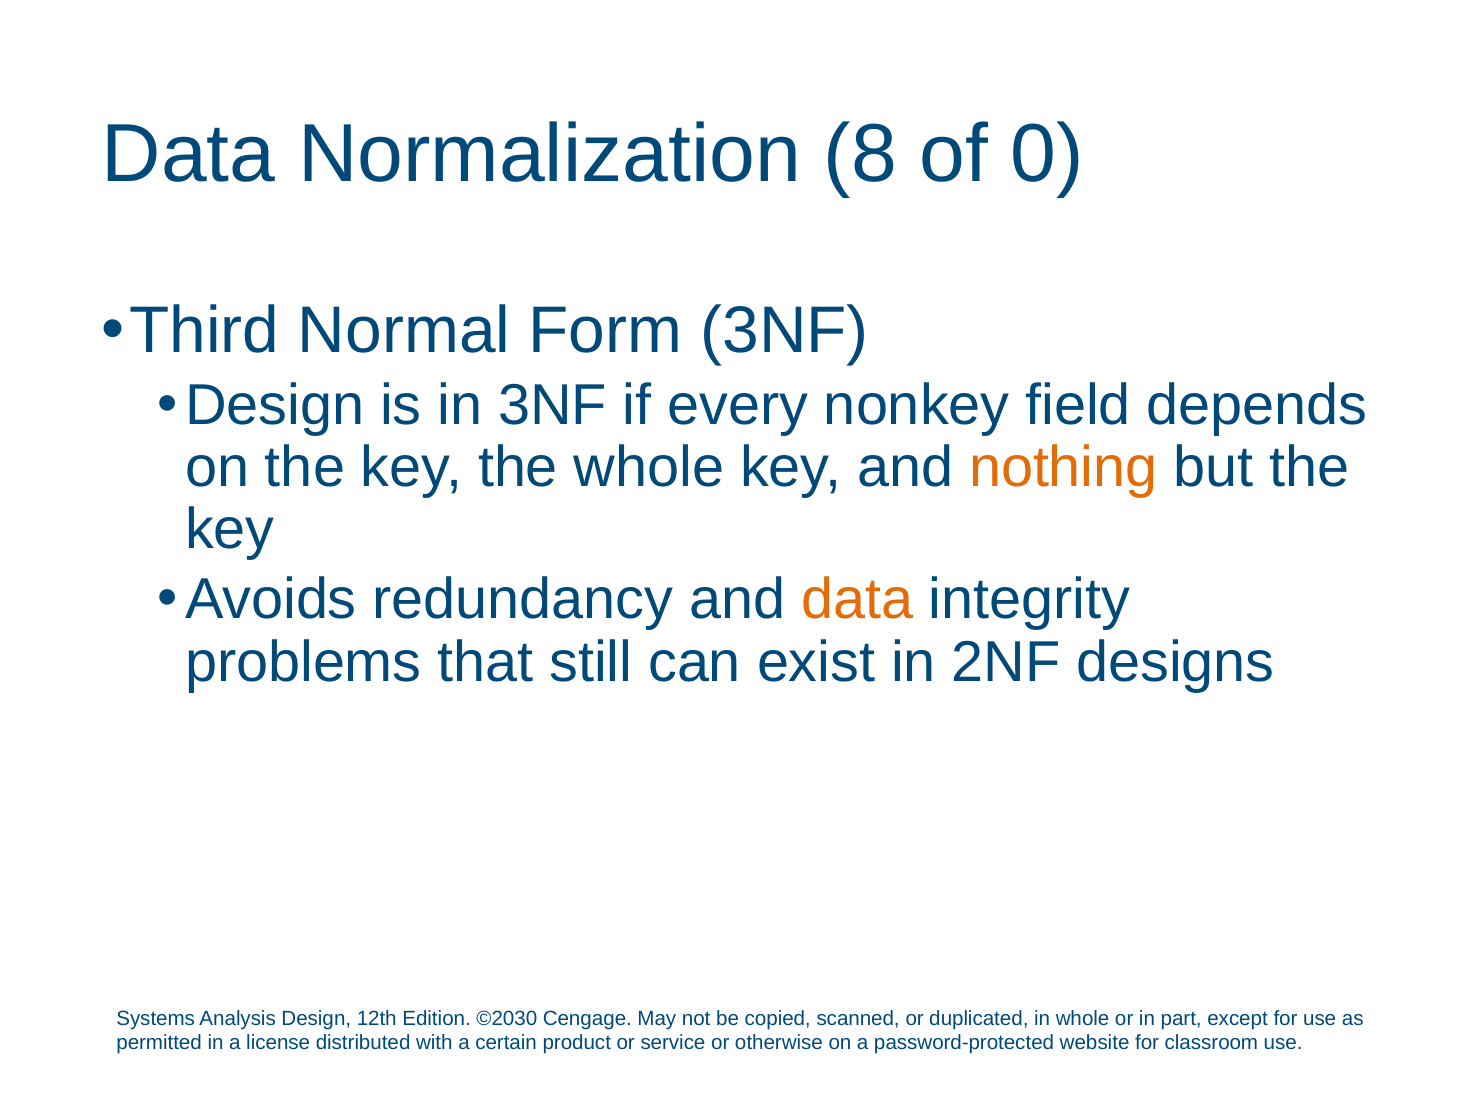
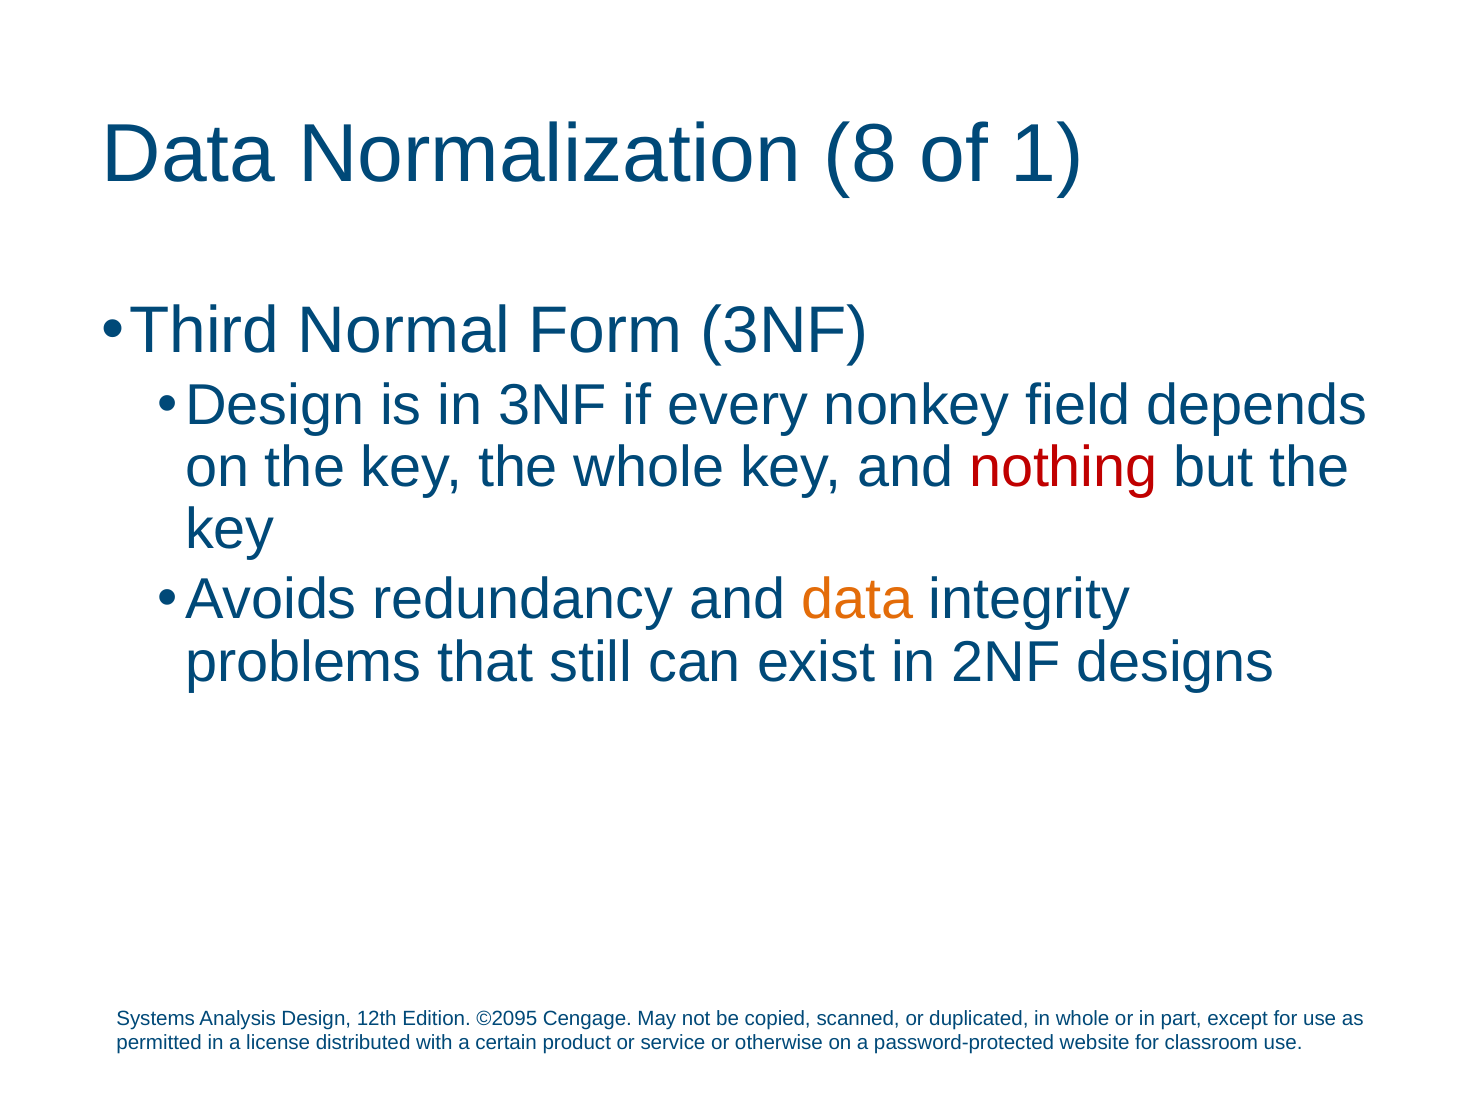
0: 0 -> 1
nothing colour: orange -> red
©2030: ©2030 -> ©2095
